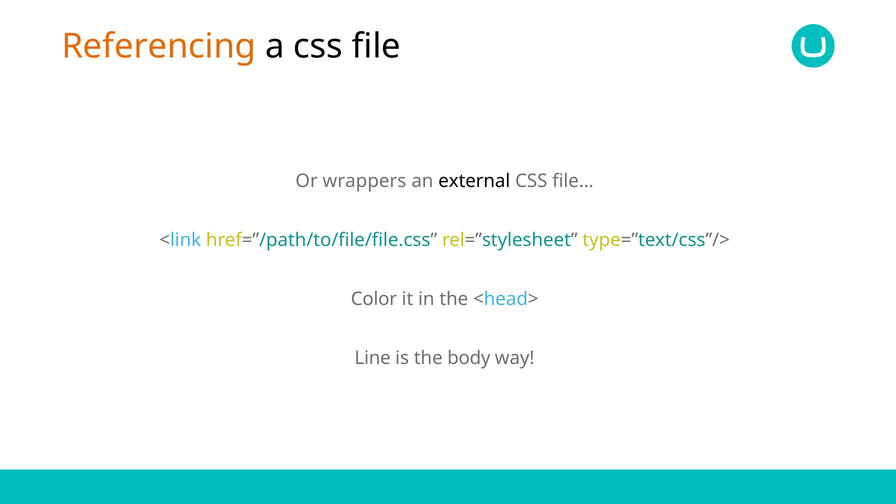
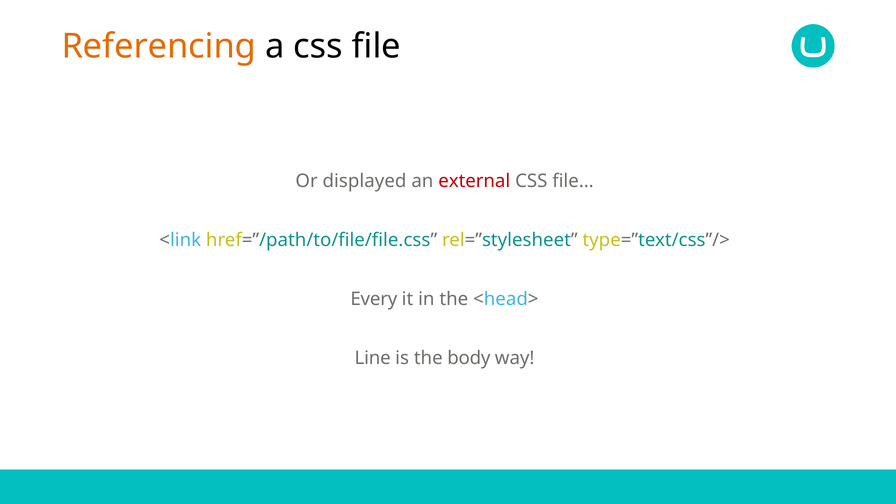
wrappers: wrappers -> displayed
external colour: black -> red
Color: Color -> Every
